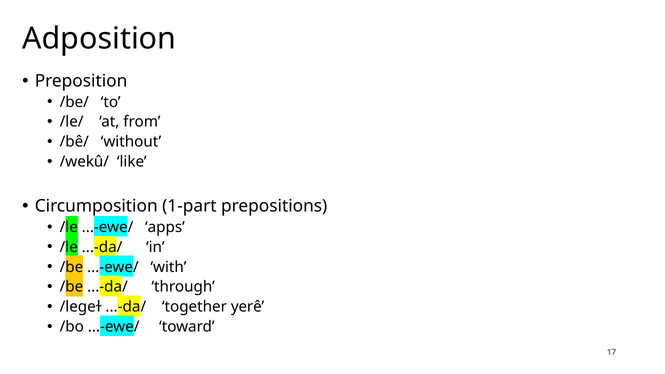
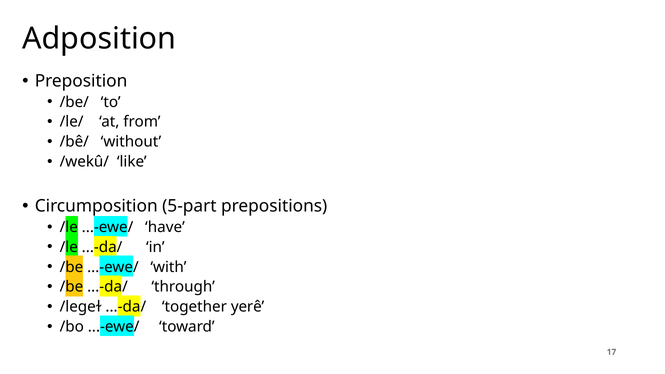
1-part: 1-part -> 5-part
apps: apps -> have
